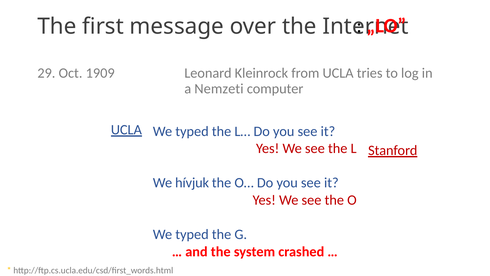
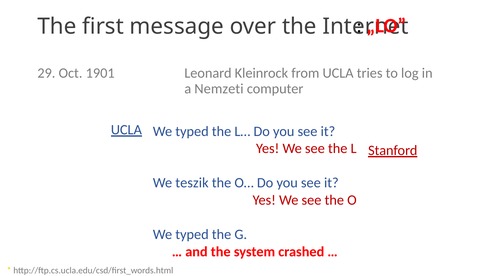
1909: 1909 -> 1901
hívjuk: hívjuk -> teszik
